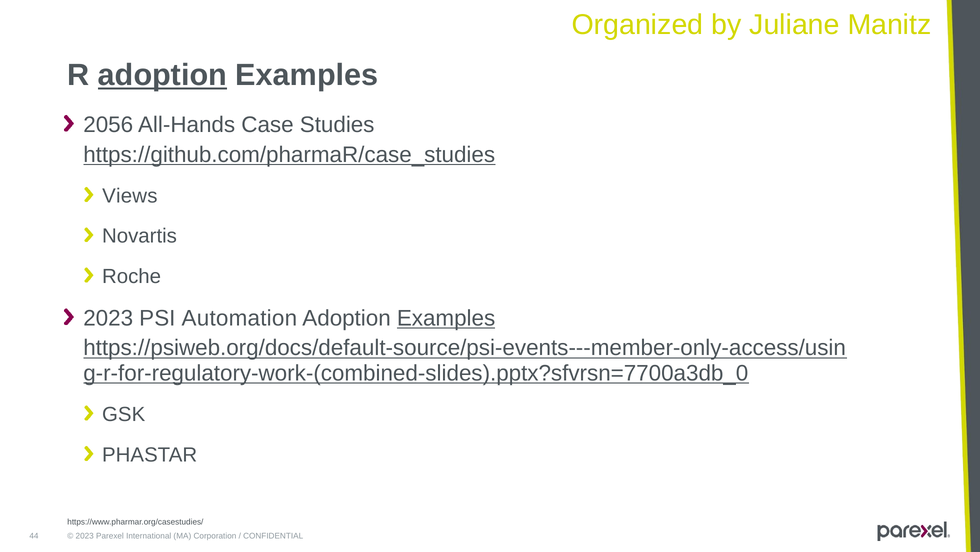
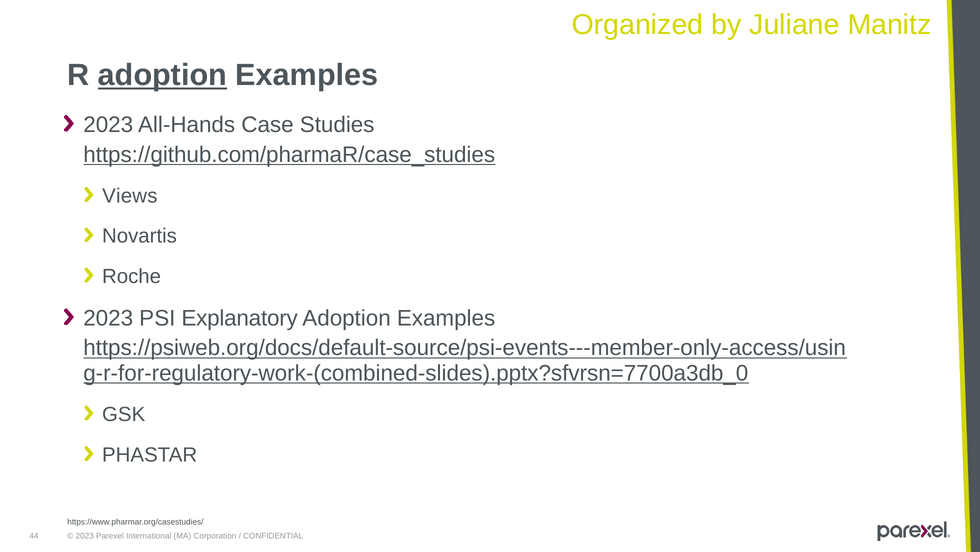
2056 at (108, 125): 2056 -> 2023
Automation: Automation -> Explanatory
Examples at (446, 318) underline: present -> none
